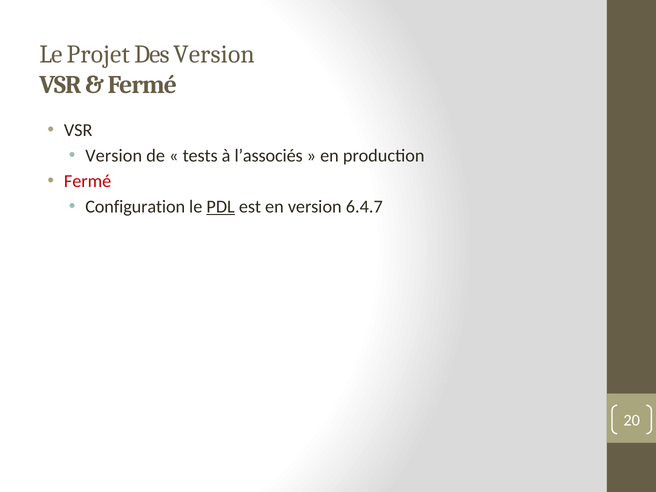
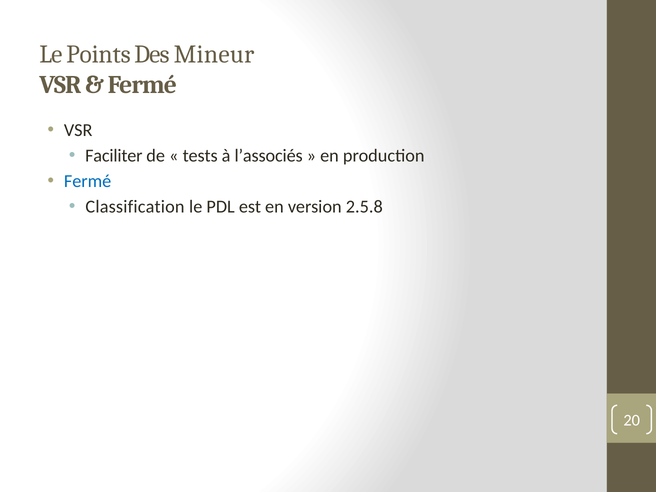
Projet: Projet -> Points
Des Version: Version -> Mineur
Version at (114, 156): Version -> Faciliter
Fermé at (88, 181) colour: red -> blue
Configuration: Configuration -> Classification
PDL underline: present -> none
6.4.7: 6.4.7 -> 2.5.8
